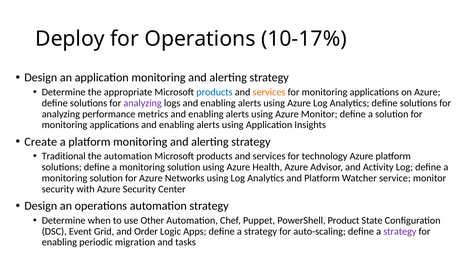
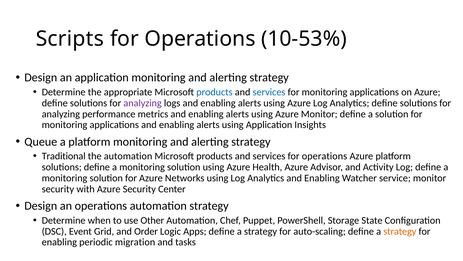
Deploy: Deploy -> Scripts
10-17%: 10-17% -> 10-53%
services at (269, 92) colour: orange -> blue
Create: Create -> Queue
services for technology: technology -> operations
Analytics and Platform: Platform -> Enabling
Product: Product -> Storage
strategy at (400, 231) colour: purple -> orange
